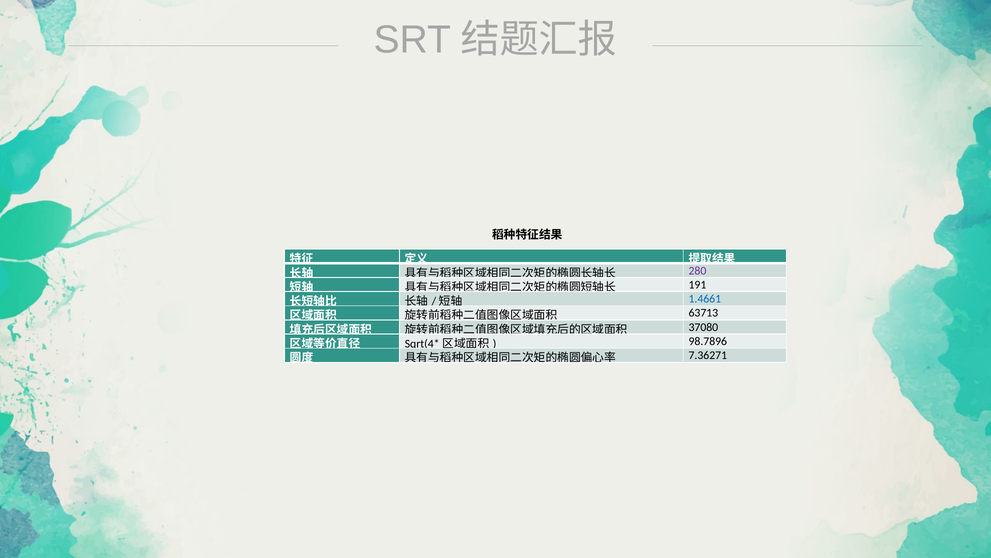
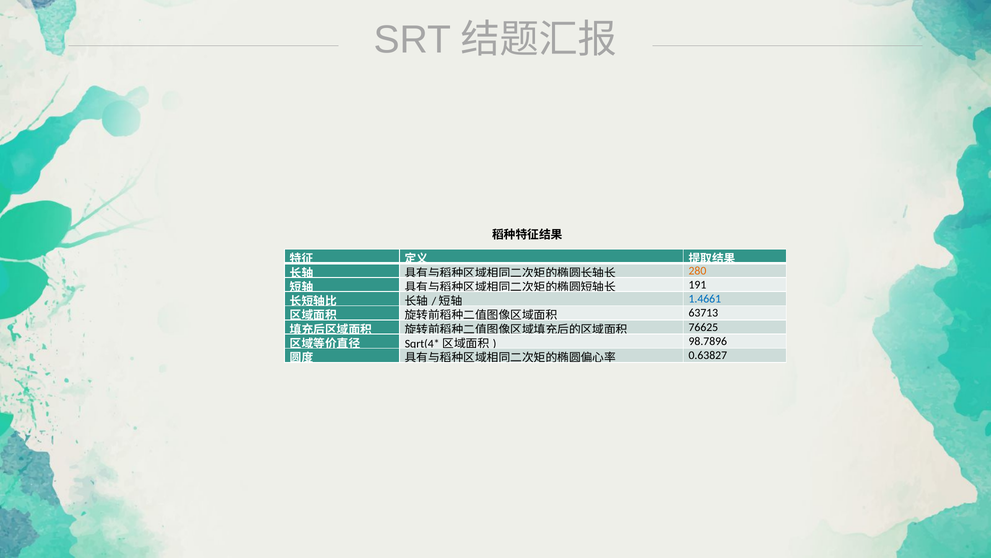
280 colour: purple -> orange
37080: 37080 -> 76625
7.36271: 7.36271 -> 0.63827
